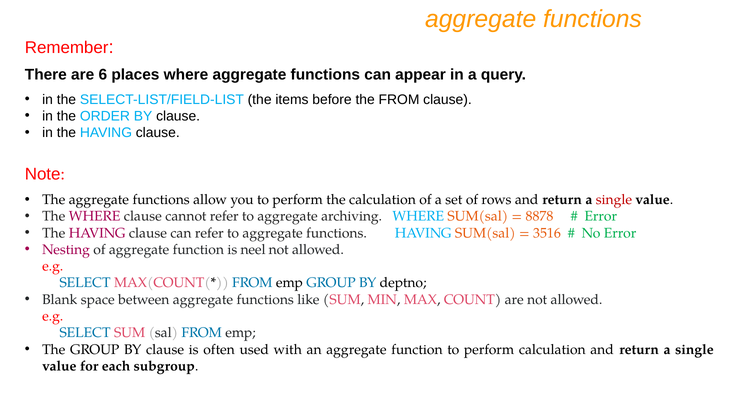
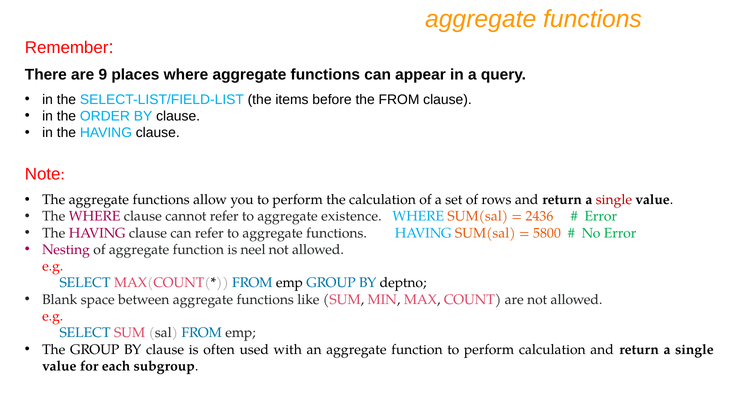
6: 6 -> 9
archiving: archiving -> existence
8878: 8878 -> 2436
3516: 3516 -> 5800
